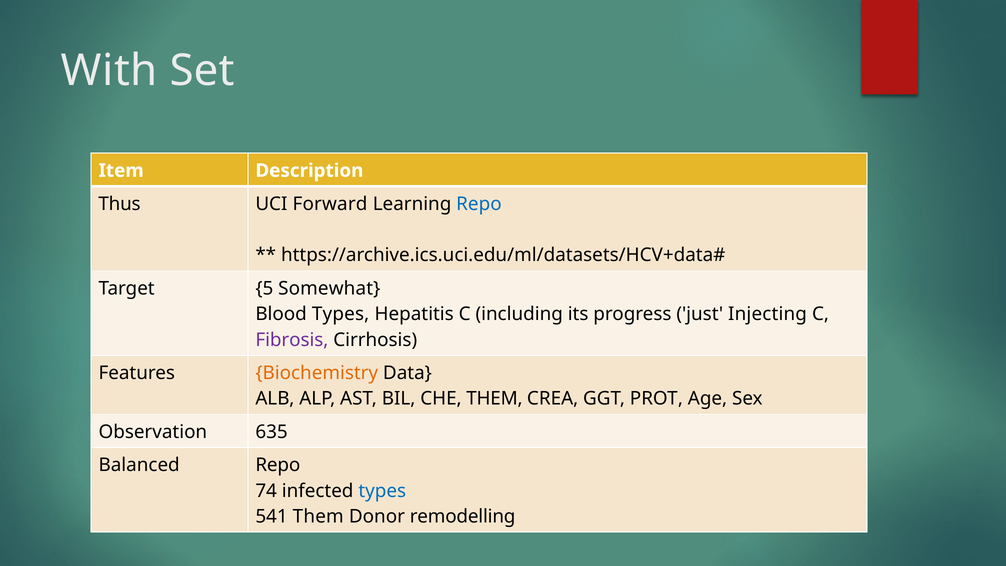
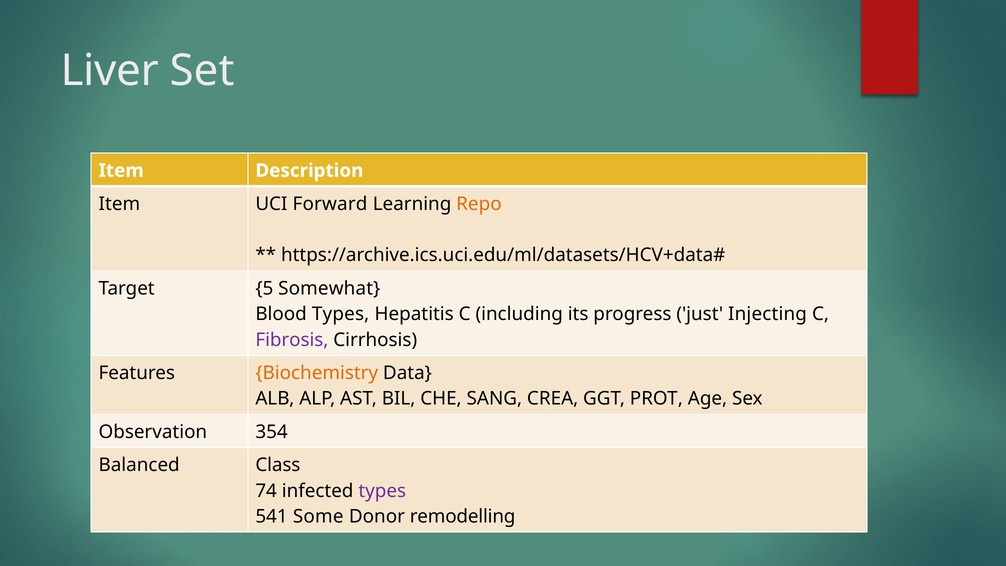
With: With -> Liver
Thus at (120, 204): Thus -> Item
Repo at (479, 204) colour: blue -> orange
CHE THEM: THEM -> SANG
635: 635 -> 354
Balanced Repo: Repo -> Class
types at (382, 491) colour: blue -> purple
541 Them: Them -> Some
